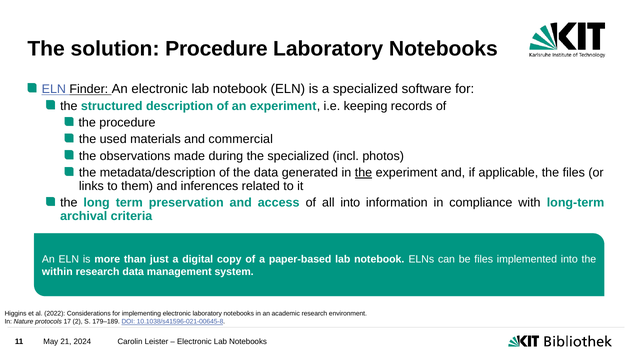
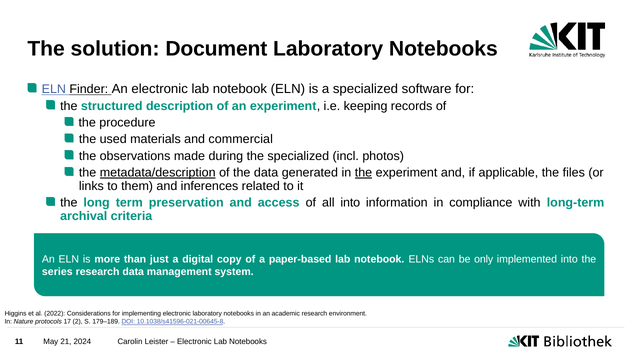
solution Procedure: Procedure -> Document
metadata/description underline: none -> present
be files: files -> only
within: within -> series
